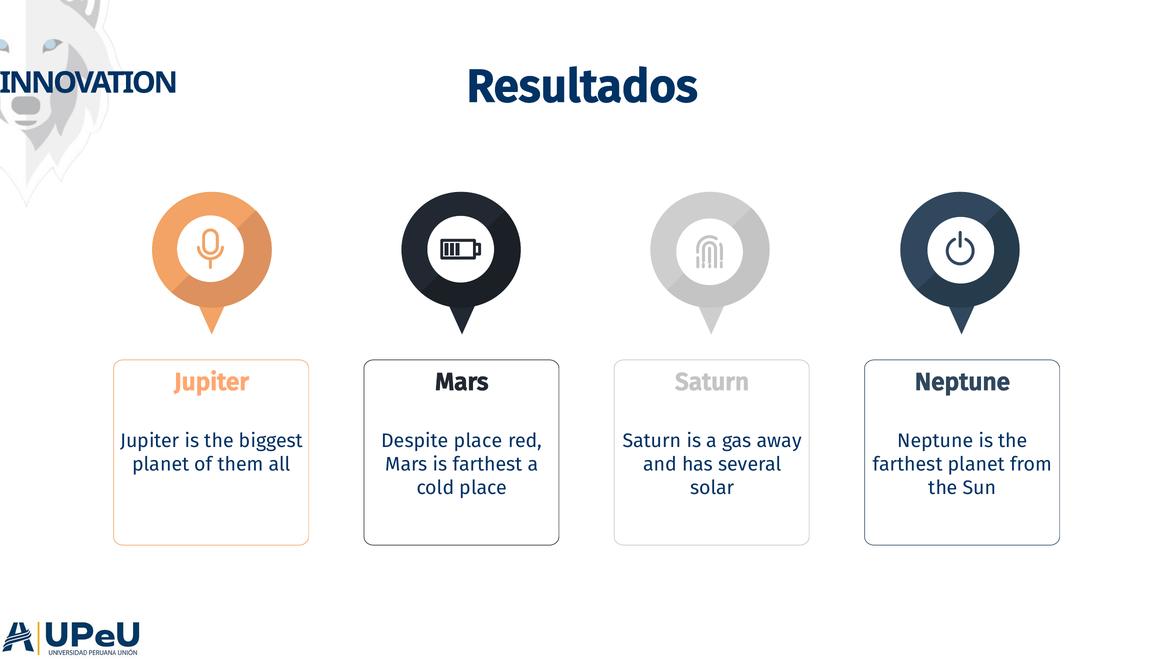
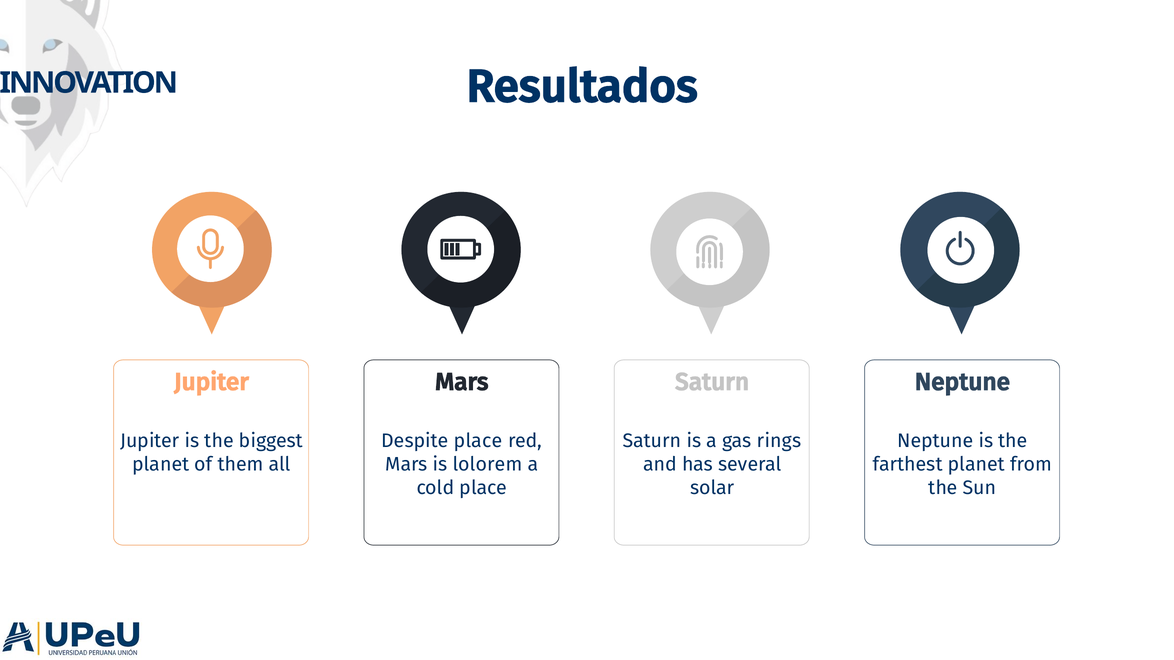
away: away -> rings
is farthest: farthest -> lolorem
